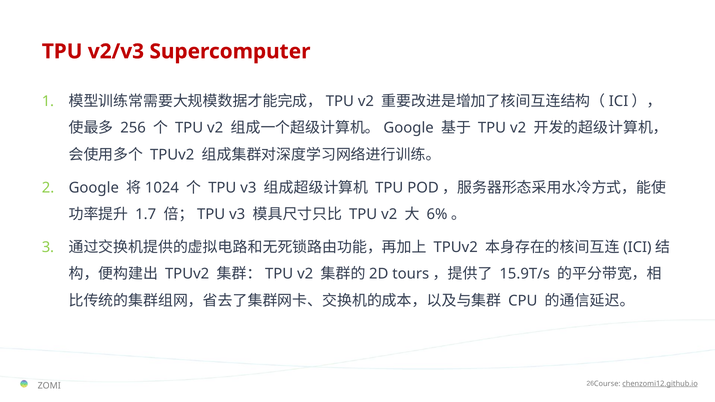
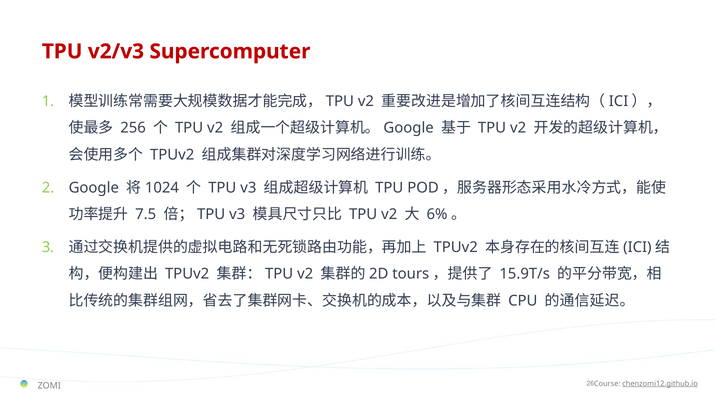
1.7: 1.7 -> 7.5
